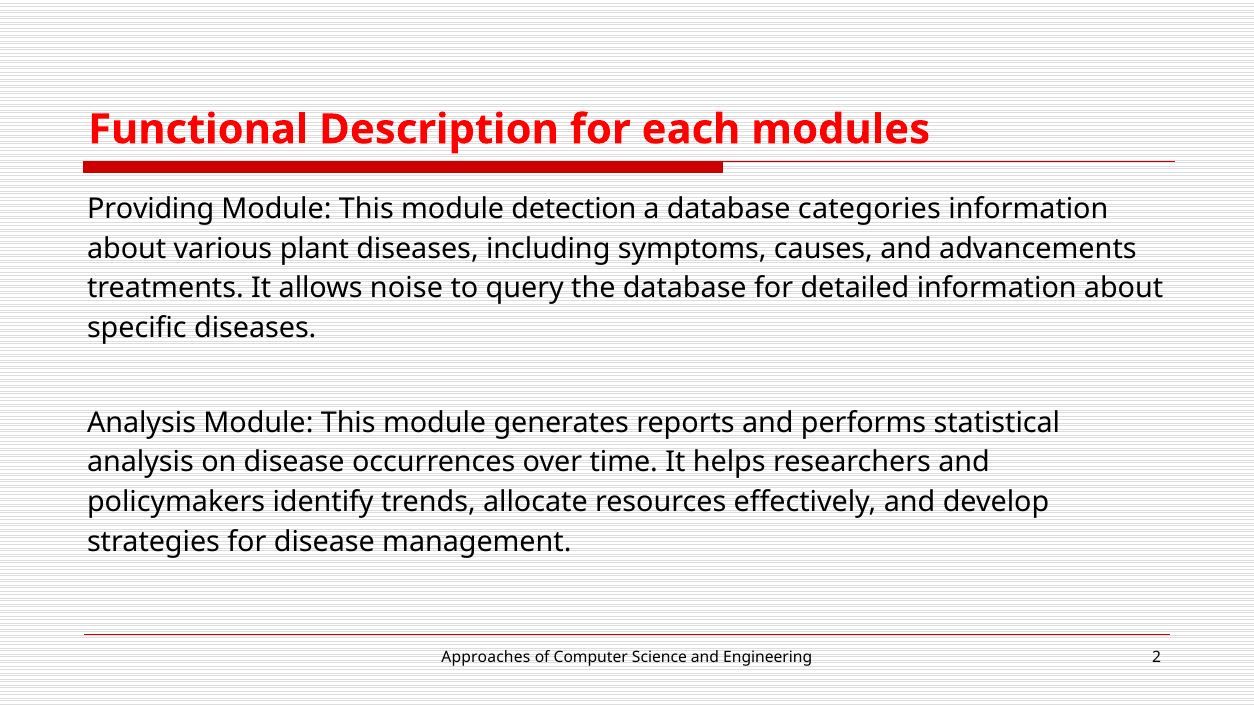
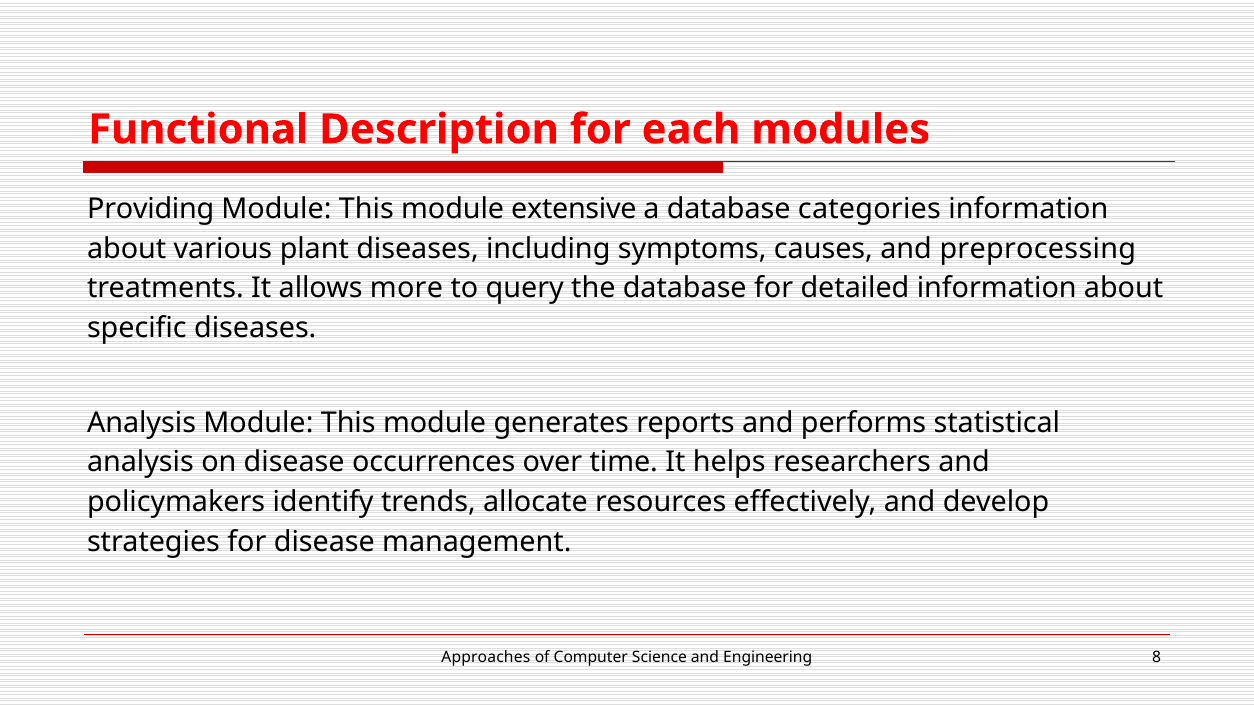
detection: detection -> extensive
advancements: advancements -> preprocessing
noise: noise -> more
2: 2 -> 8
